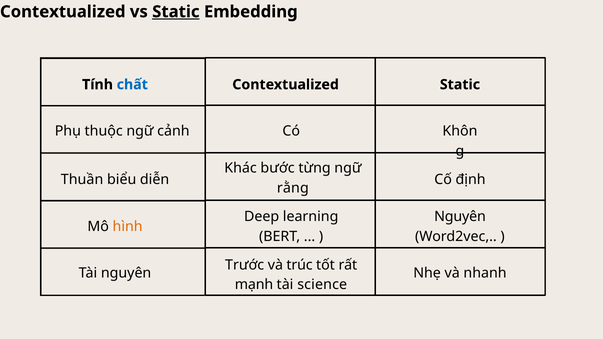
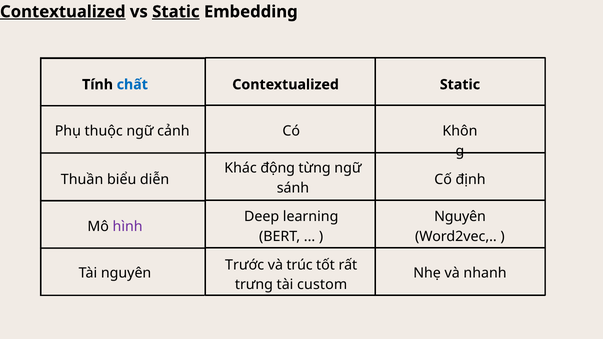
Contextualized at (63, 12) underline: none -> present
bước: bước -> động
rằng: rằng -> sánh
hình colour: orange -> purple
mạnh: mạnh -> trưng
science: science -> custom
